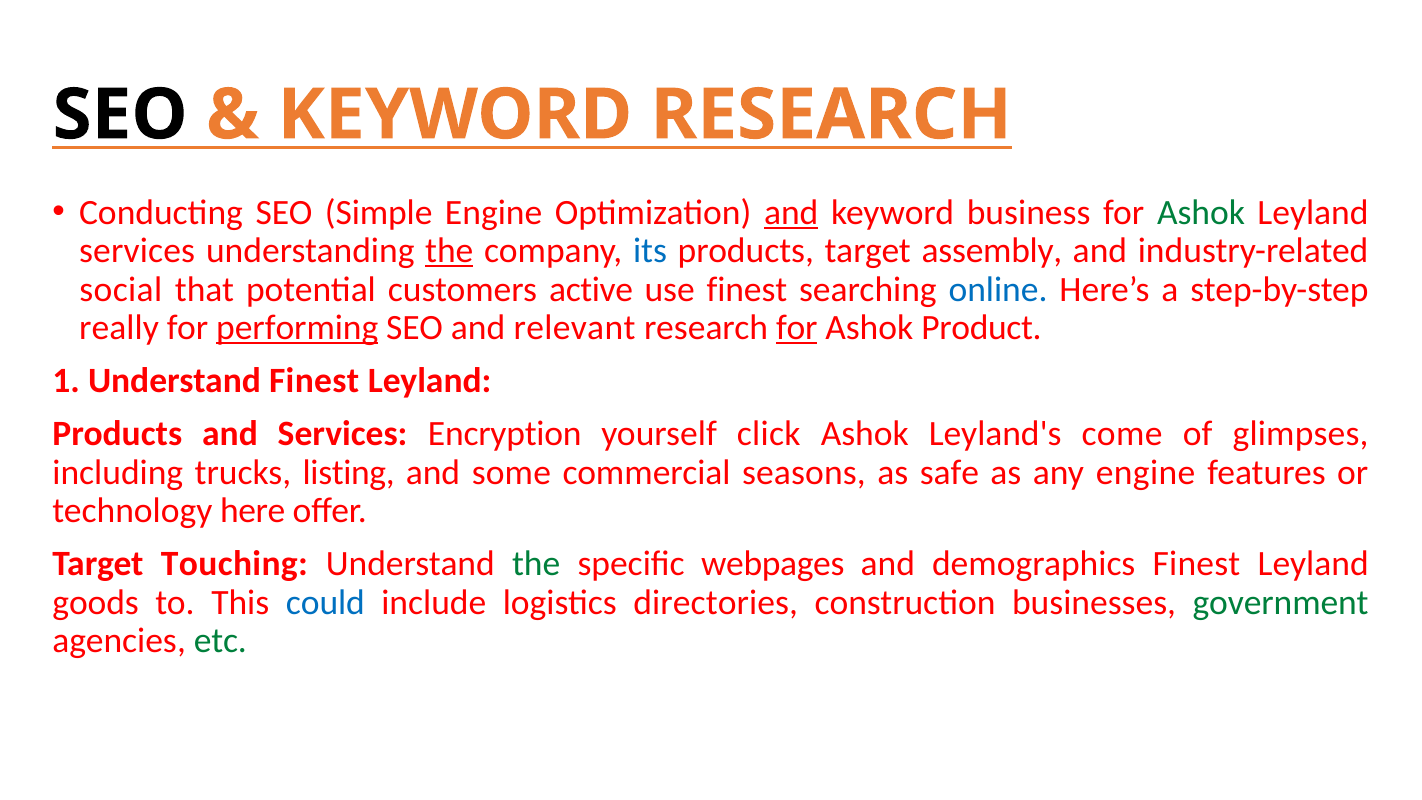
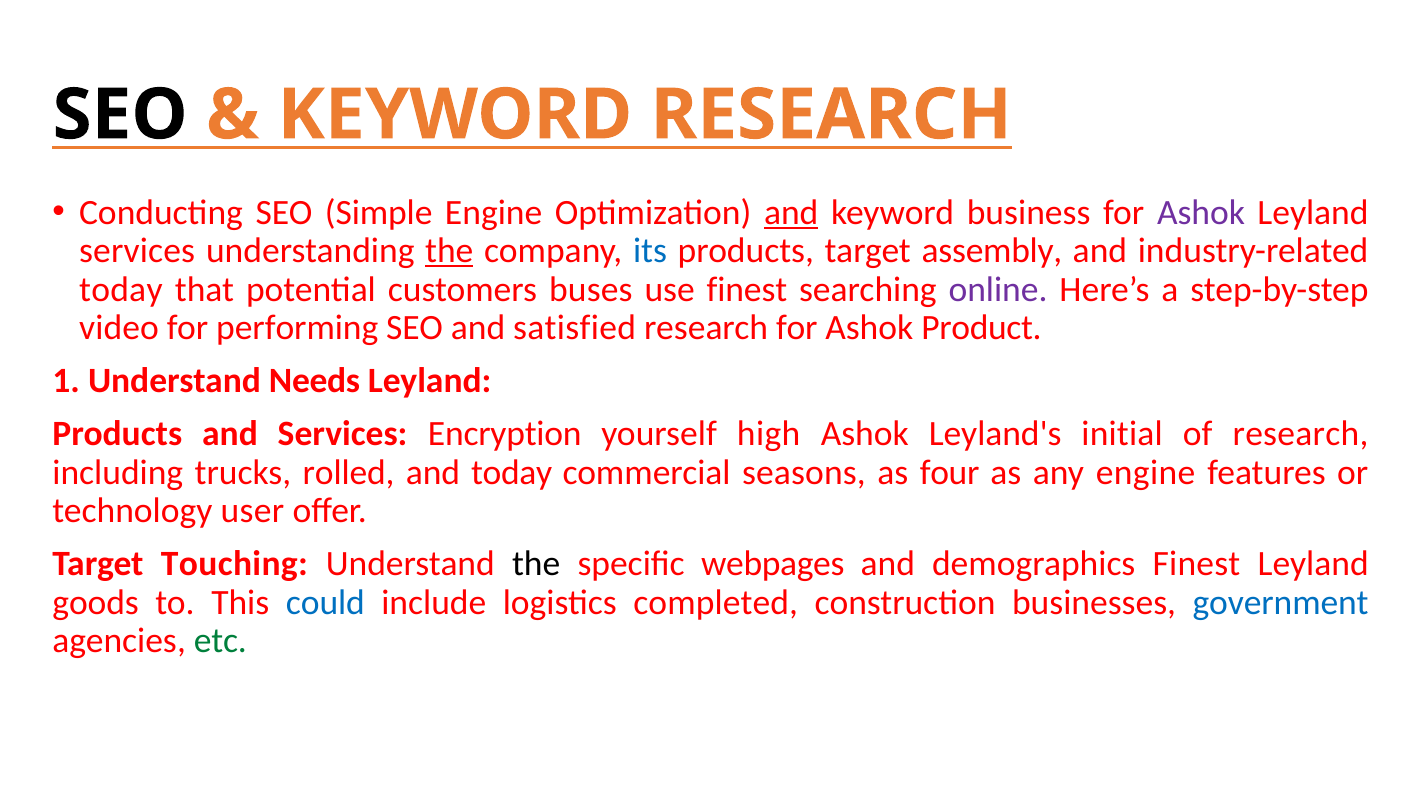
Ashok at (1201, 213) colour: green -> purple
social at (121, 289): social -> today
active: active -> buses
online colour: blue -> purple
really: really -> video
performing underline: present -> none
relevant: relevant -> satisfied
for at (797, 328) underline: present -> none
Understand Finest: Finest -> Needs
click: click -> high
come: come -> initial
of glimpses: glimpses -> research
listing: listing -> rolled
and some: some -> today
safe: safe -> four
here: here -> user
the at (536, 564) colour: green -> black
directories: directories -> completed
government colour: green -> blue
